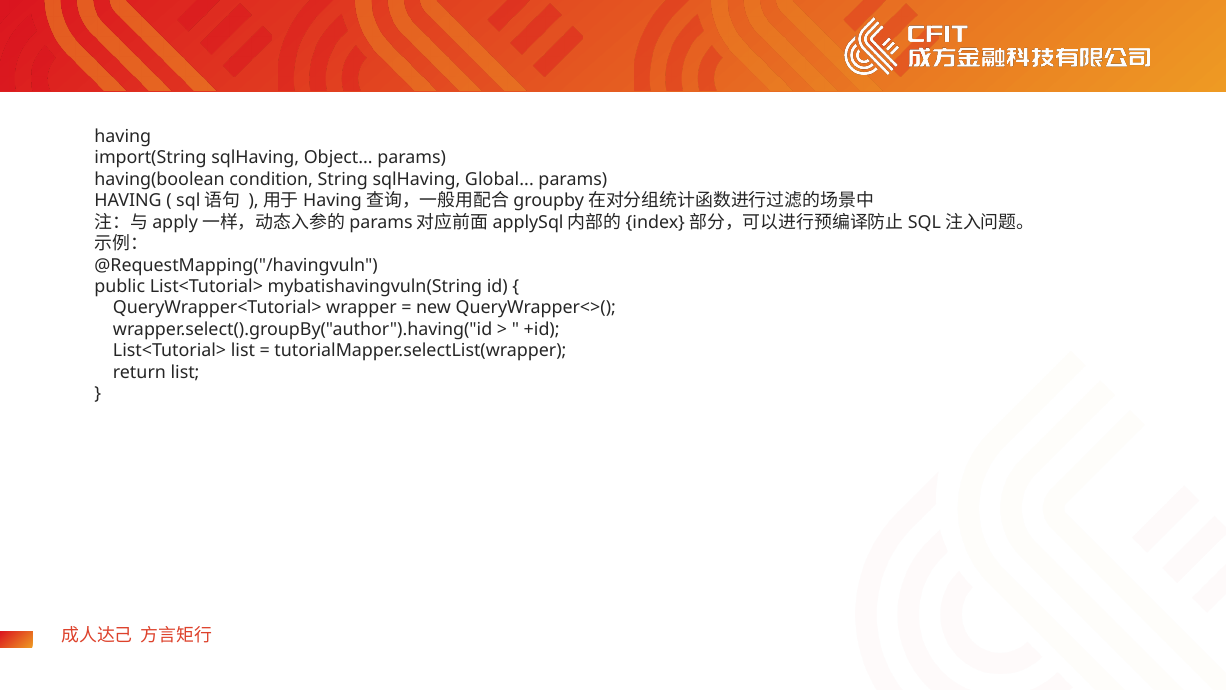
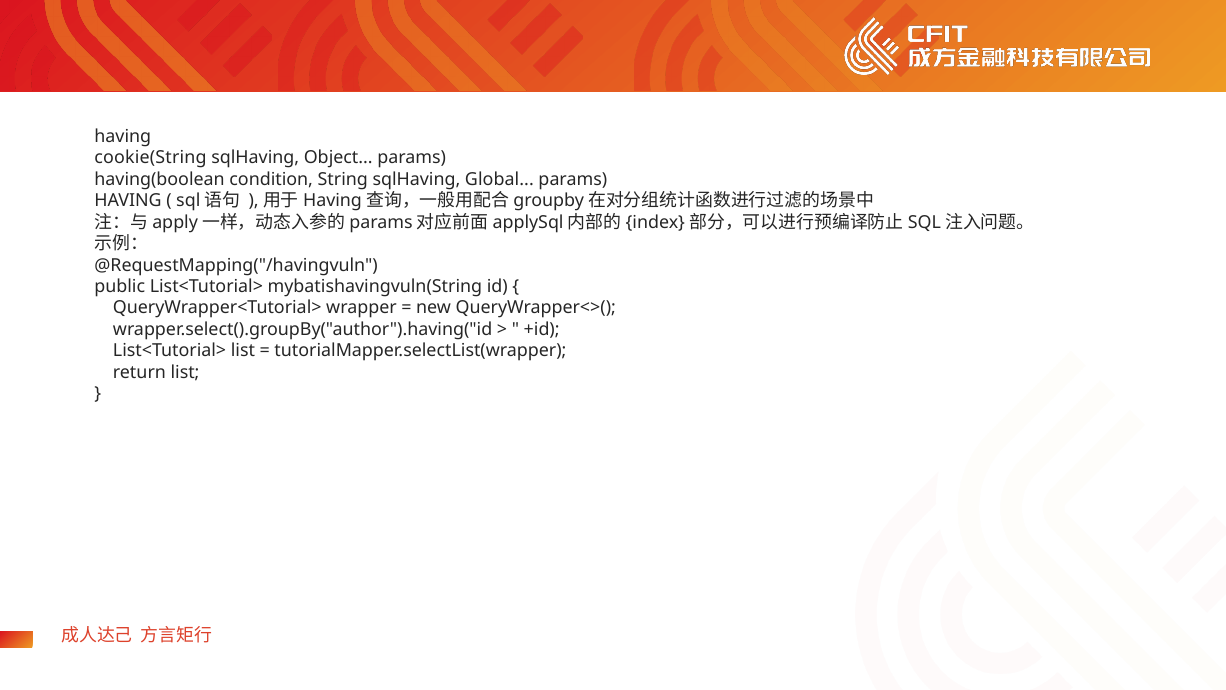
import(String: import(String -> cookie(String
